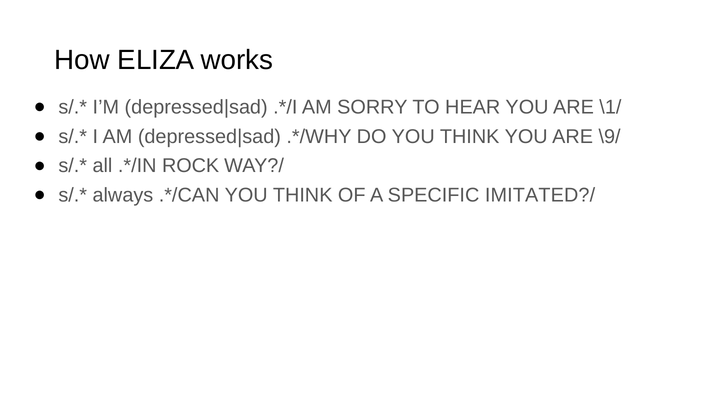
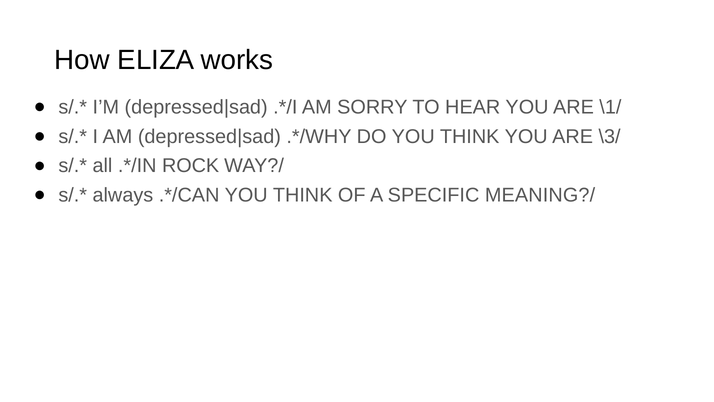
\9/: \9/ -> \3/
IMITATED?/: IMITATED?/ -> MEANING?/
